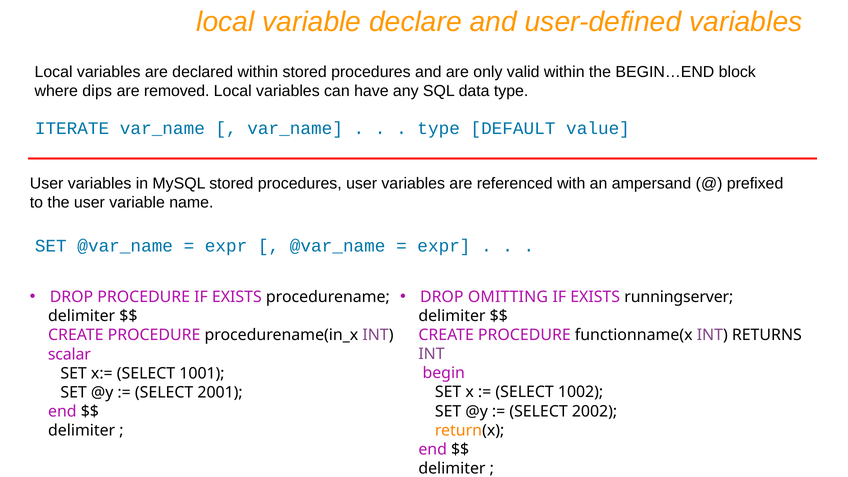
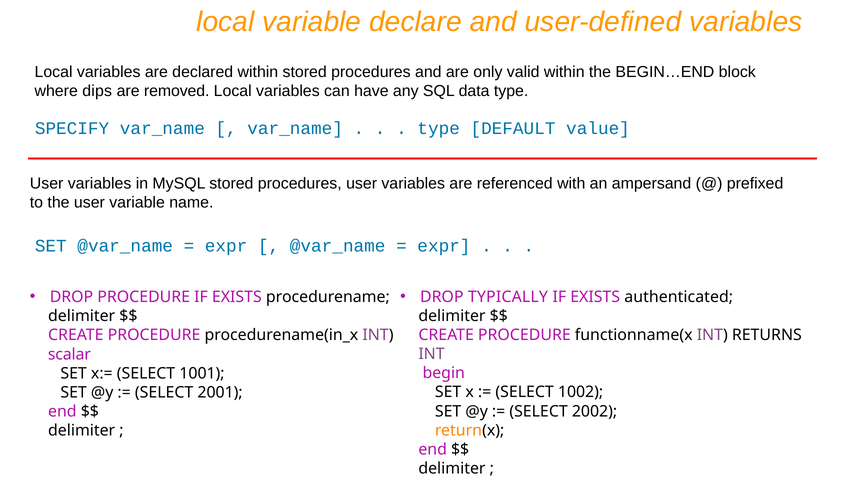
ITERATE: ITERATE -> SPECIFY
OMITTING: OMITTING -> TYPICALLY
runningserver: runningserver -> authenticated
